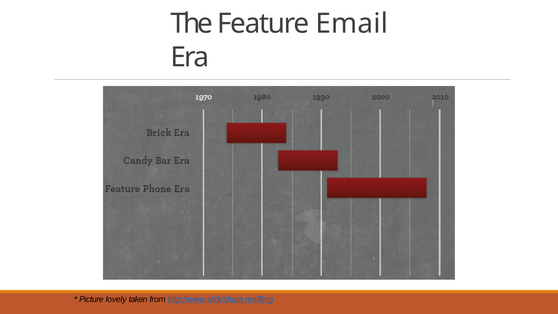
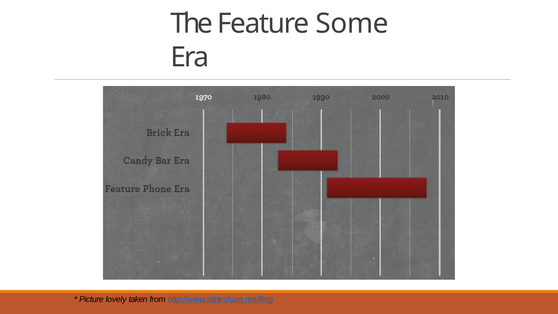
Email: Email -> Some
